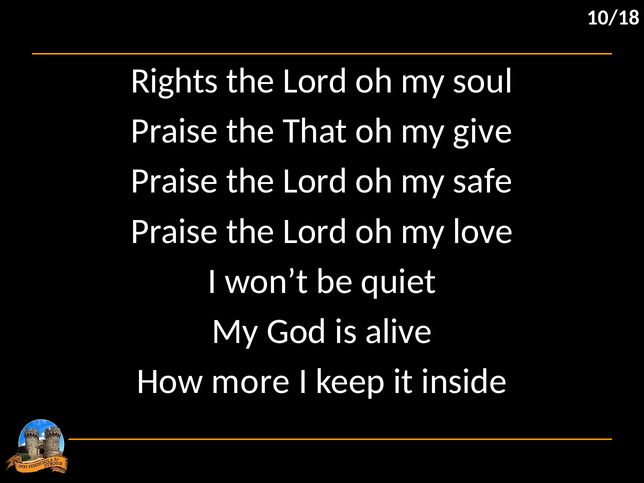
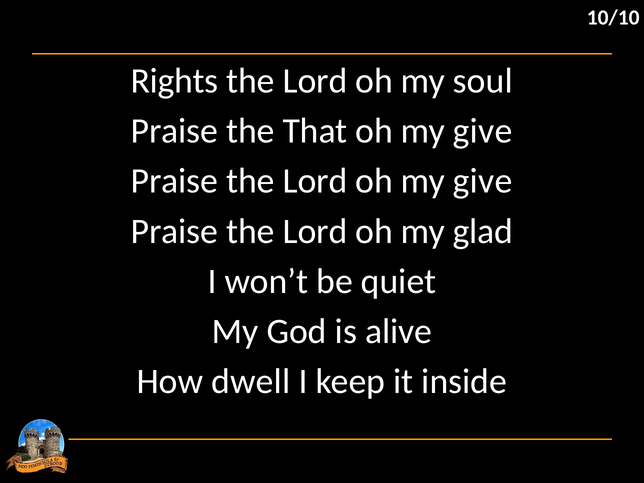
10/18: 10/18 -> 10/10
Lord oh my safe: safe -> give
love: love -> glad
more: more -> dwell
